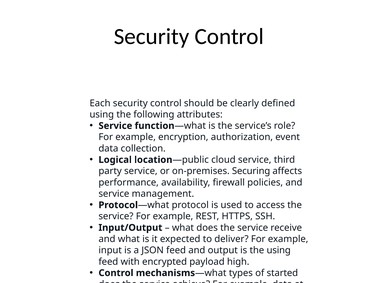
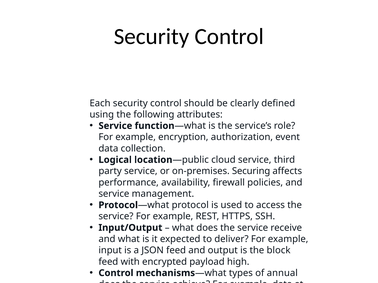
the using: using -> block
started: started -> annual
